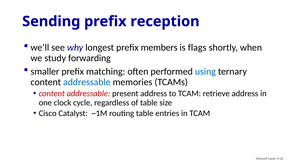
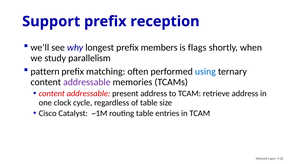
Sending: Sending -> Support
forwarding: forwarding -> parallelism
smaller: smaller -> pattern
addressable at (87, 82) colour: blue -> purple
